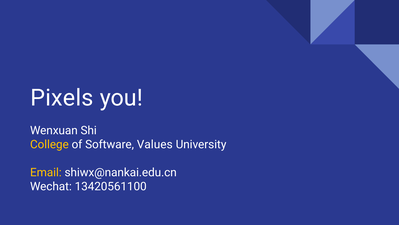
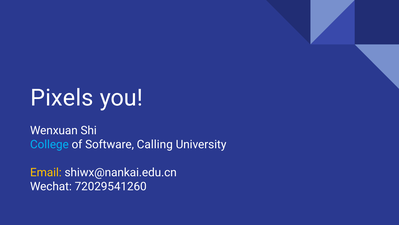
College colour: yellow -> light blue
Values: Values -> Calling
13420561100: 13420561100 -> 72029541260
